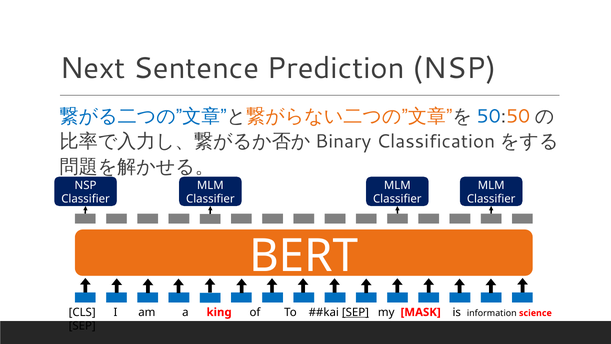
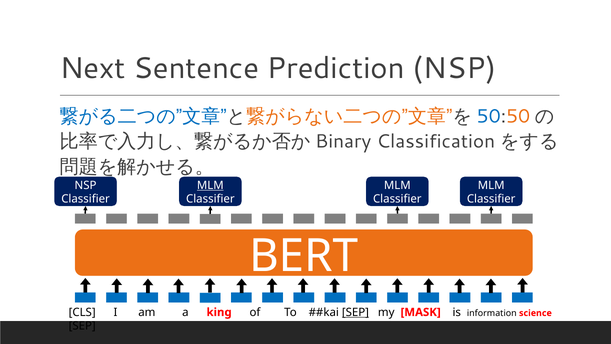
MLM at (210, 185) underline: none -> present
